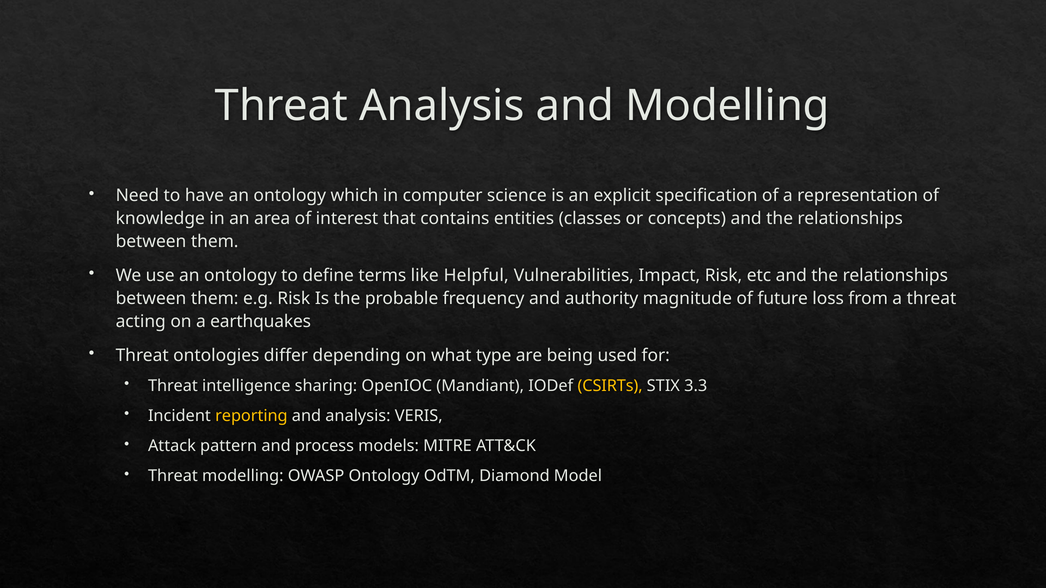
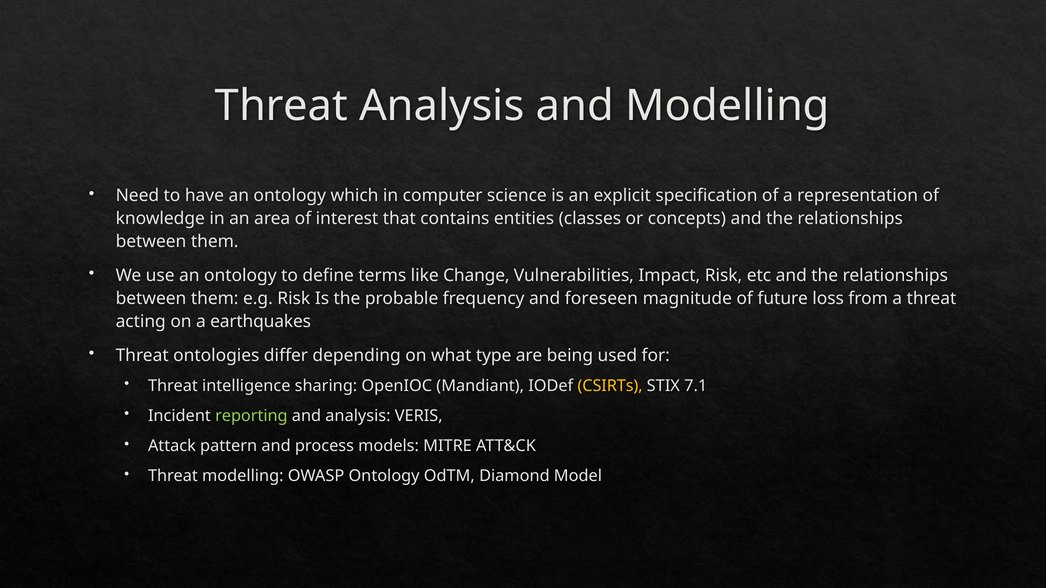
Helpful: Helpful -> Change
authority: authority -> foreseen
3.3: 3.3 -> 7.1
reporting colour: yellow -> light green
